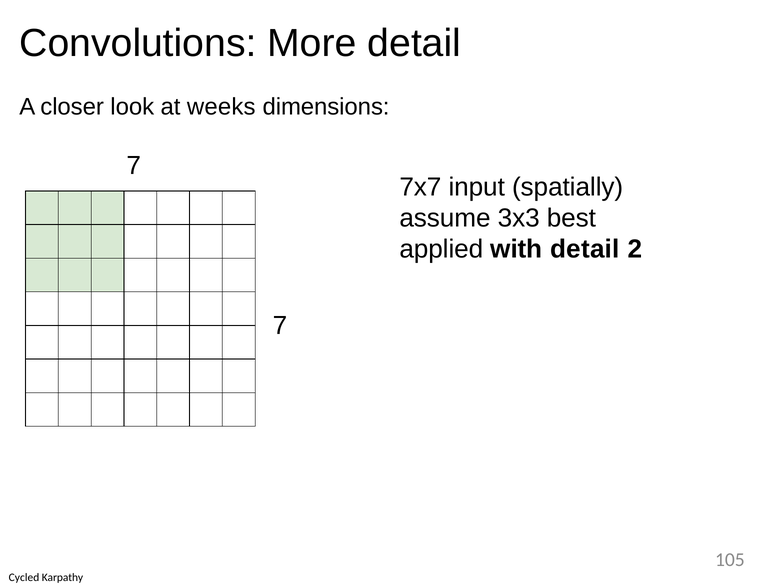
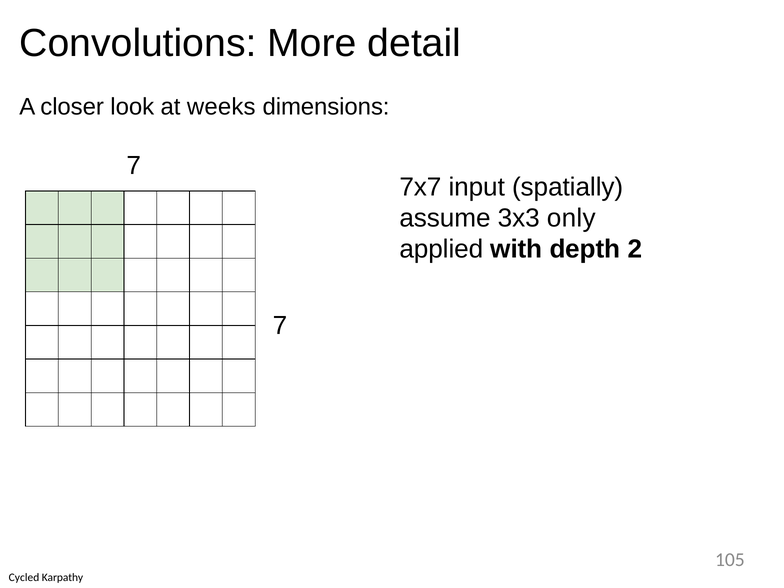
best: best -> only
with detail: detail -> depth
